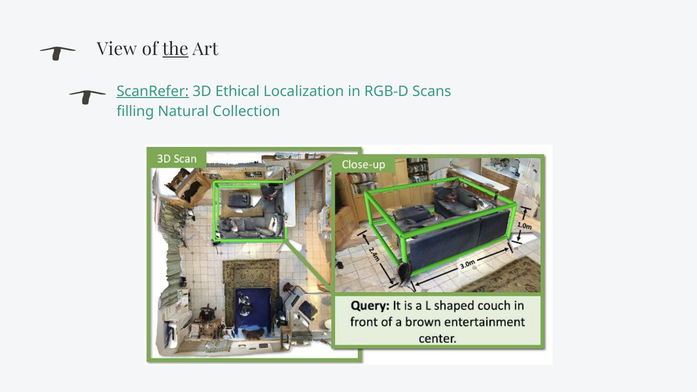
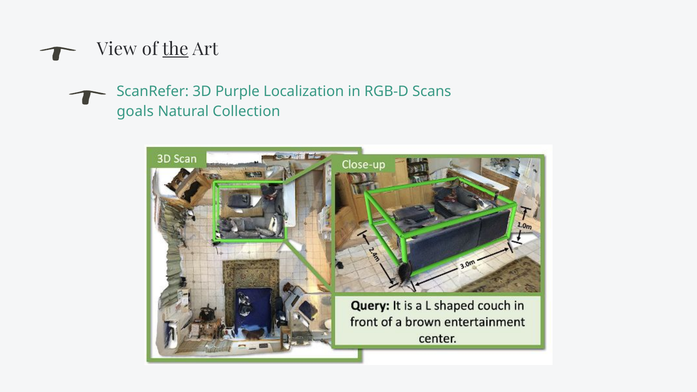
ScanRefer underline: present -> none
Ethical: Ethical -> Purple
filling: filling -> goals
